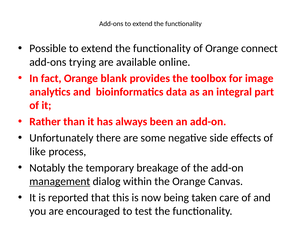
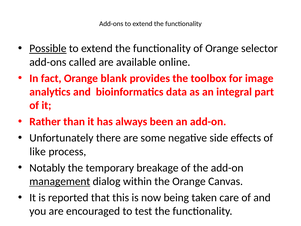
Possible underline: none -> present
connect: connect -> selector
trying: trying -> called
